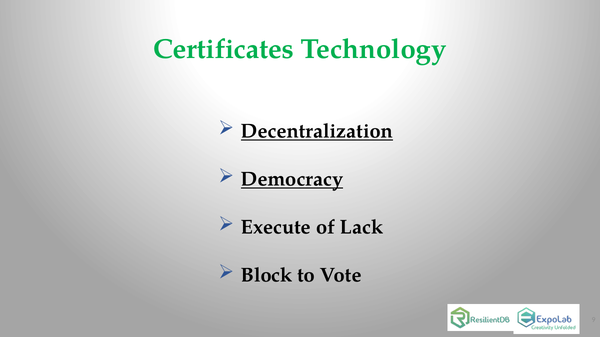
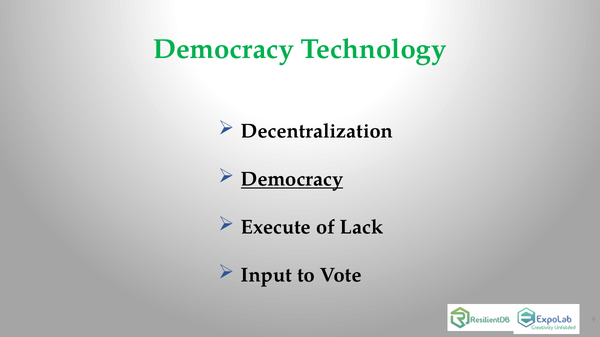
Certificates at (224, 49): Certificates -> Democracy
Decentralization underline: present -> none
Block: Block -> Input
